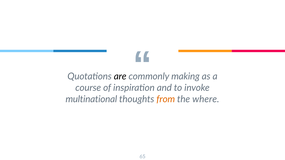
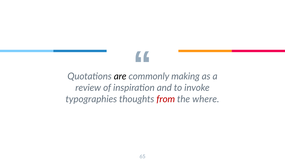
course: course -> review
multinational: multinational -> typographies
from colour: orange -> red
